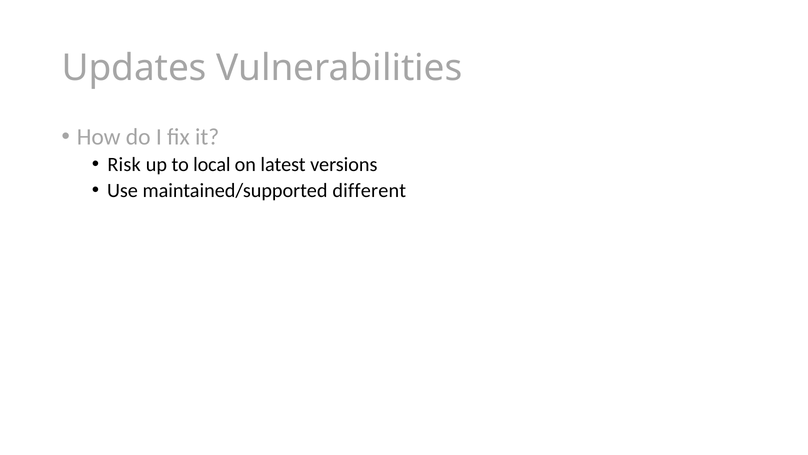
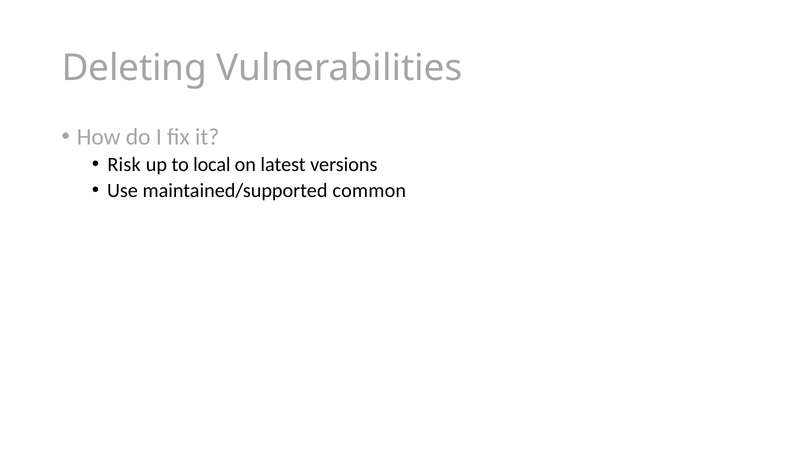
Updates: Updates -> Deleting
different: different -> common
